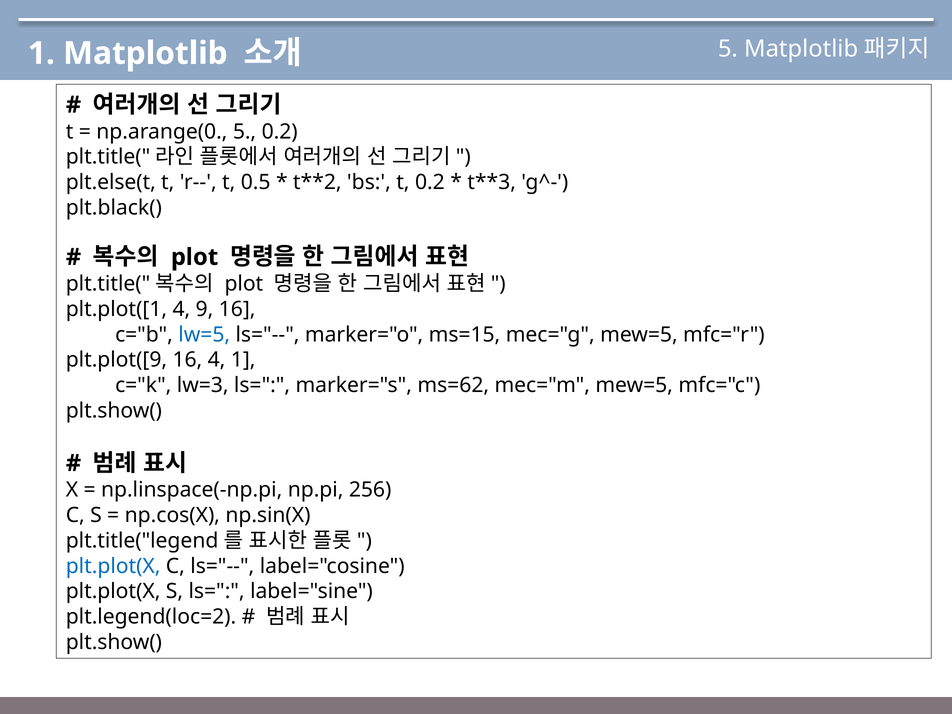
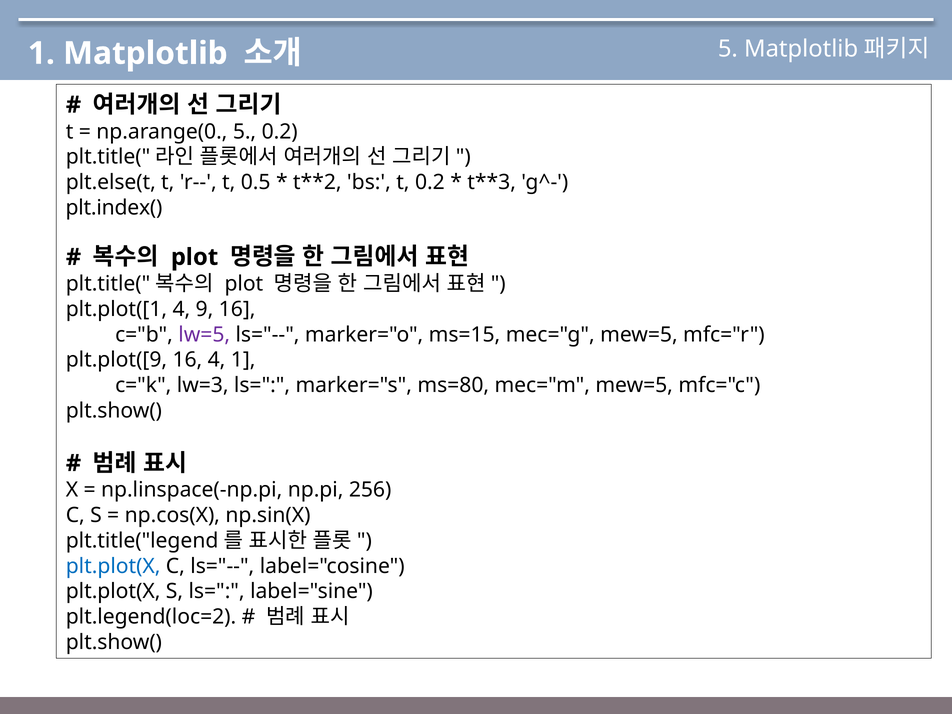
plt.black(: plt.black( -> plt.index(
lw=5 colour: blue -> purple
ms=62: ms=62 -> ms=80
